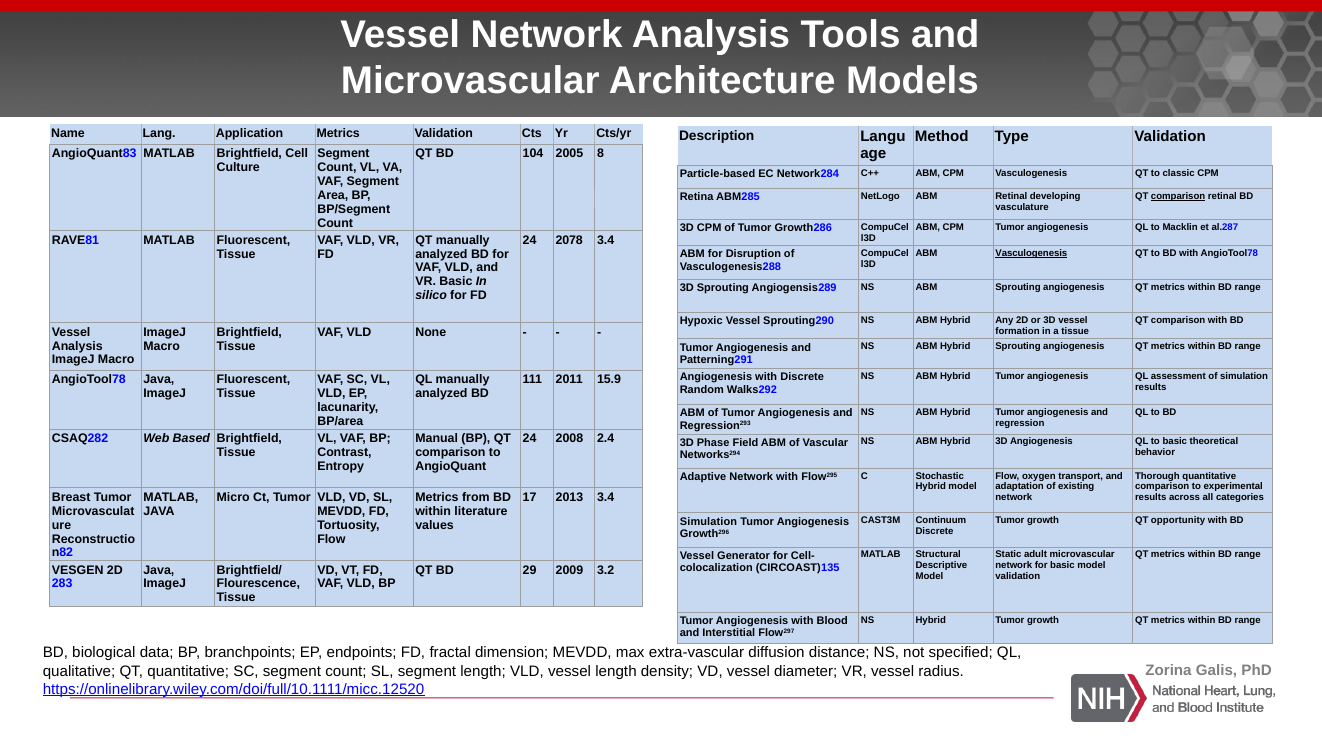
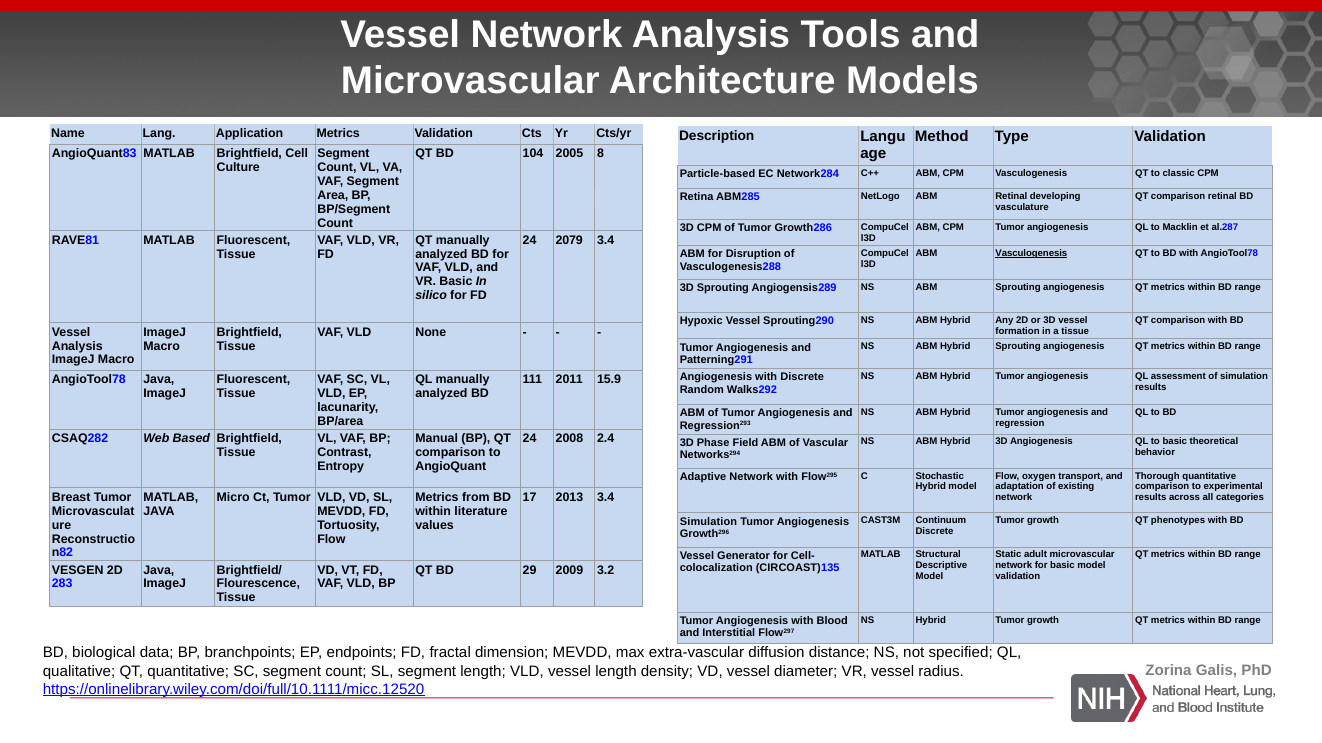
comparison at (1178, 197) underline: present -> none
2078: 2078 -> 2079
opportunity: opportunity -> phenotypes
